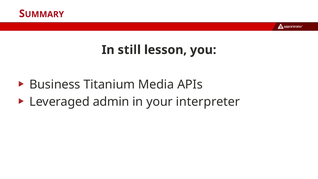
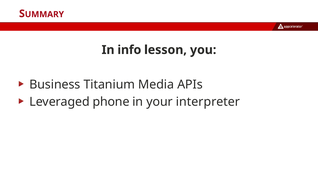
still: still -> info
admin: admin -> phone
